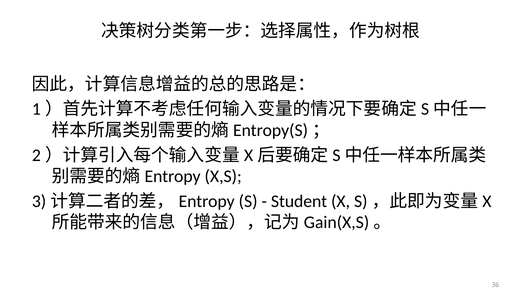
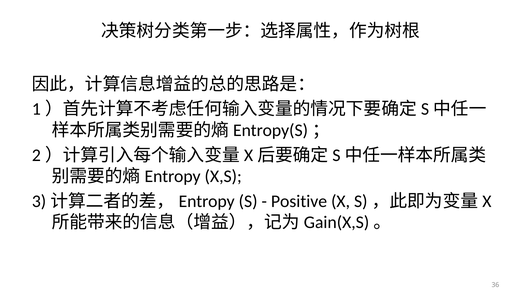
Student: Student -> Positive
